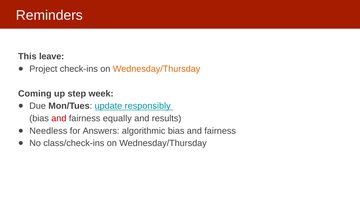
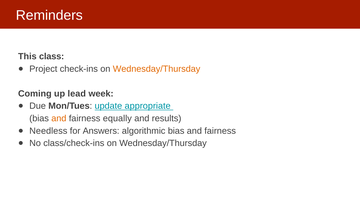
leave: leave -> class
step: step -> lead
responsibly: responsibly -> appropriate
and at (59, 119) colour: red -> orange
